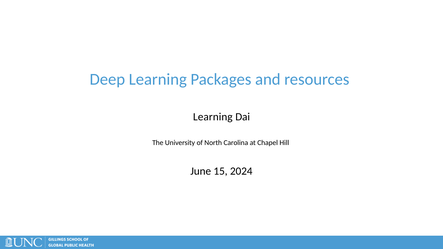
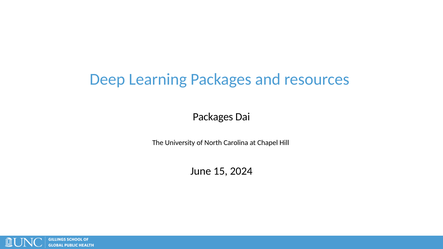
Learning at (213, 117): Learning -> Packages
